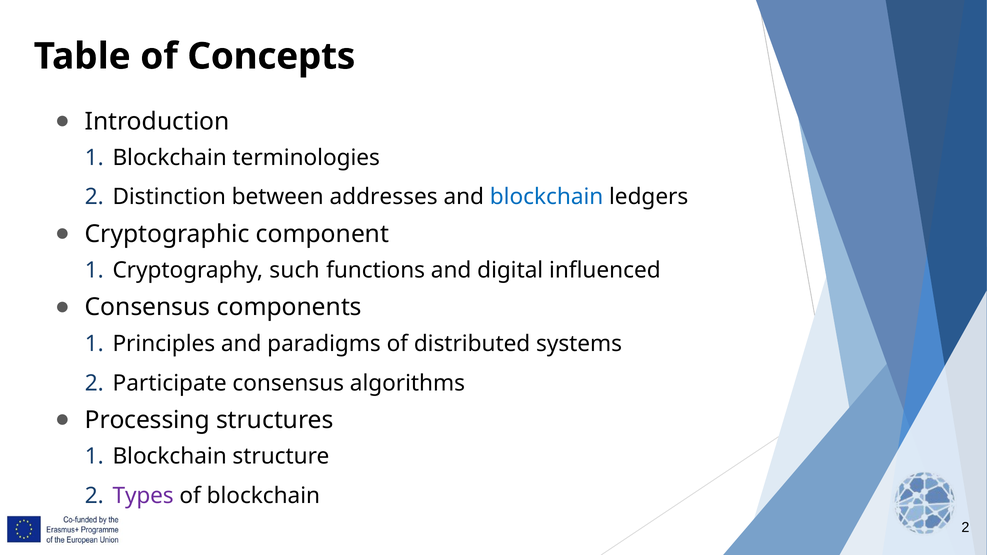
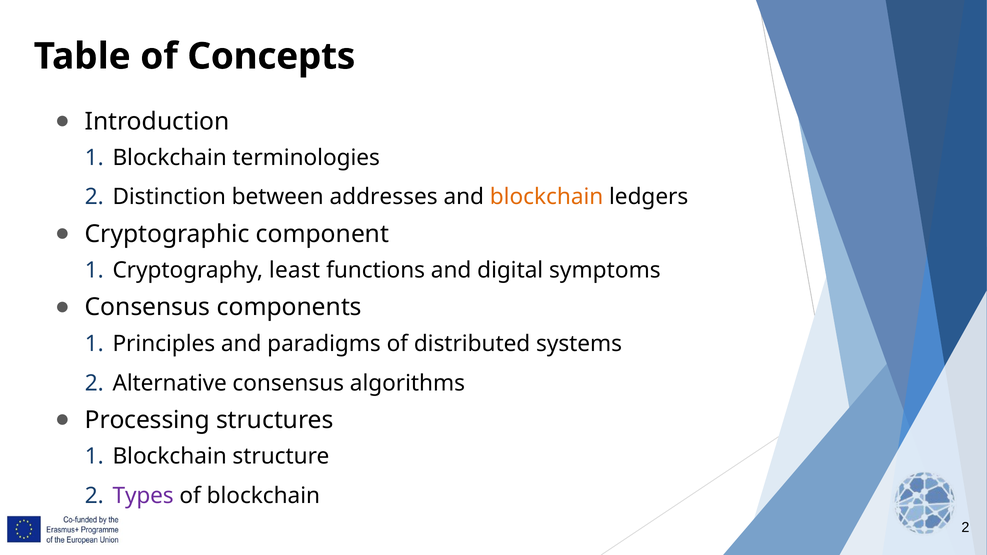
blockchain at (547, 197) colour: blue -> orange
such: such -> least
influenced: influenced -> symptoms
Participate: Participate -> Alternative
